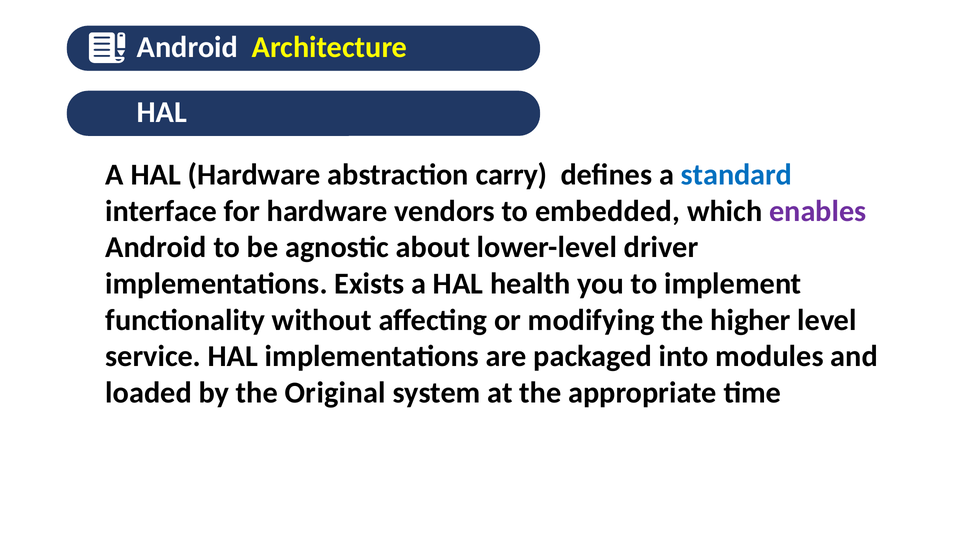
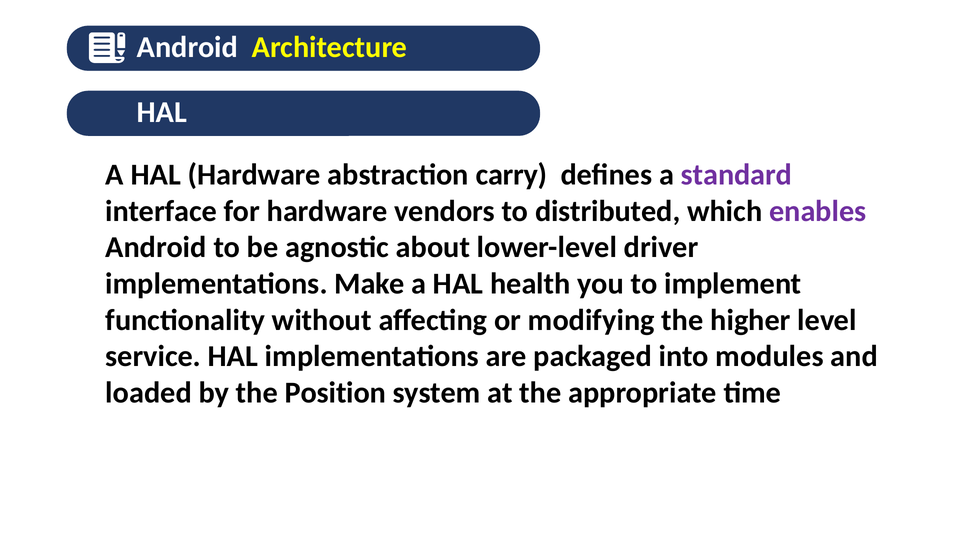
standard colour: blue -> purple
embedded: embedded -> distributed
Exists: Exists -> Make
Original: Original -> Position
